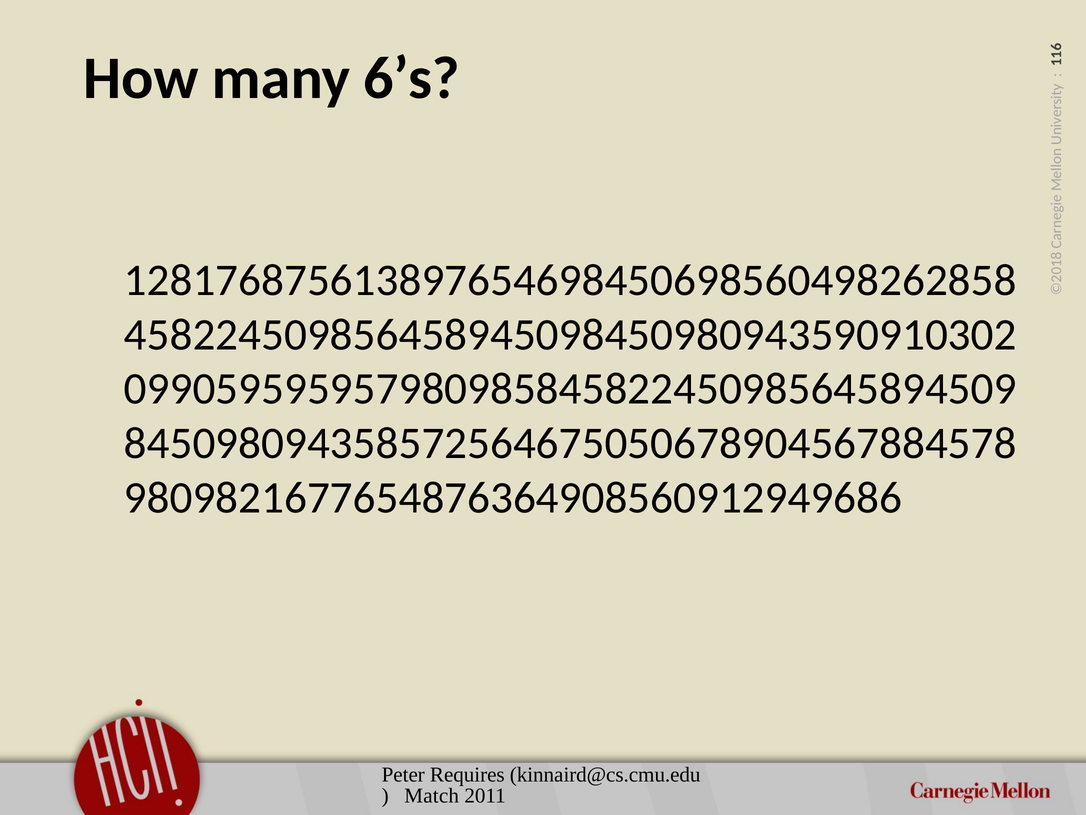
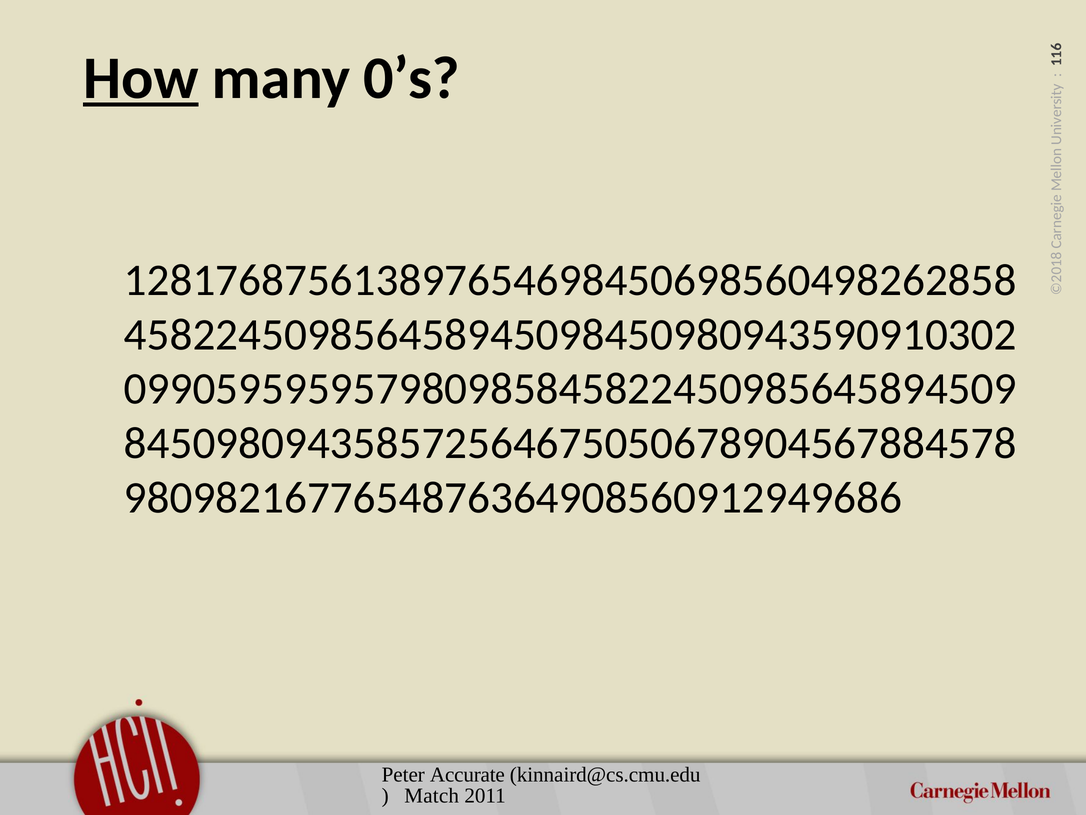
How underline: none -> present
6’s: 6’s -> 0’s
Requires: Requires -> Accurate
